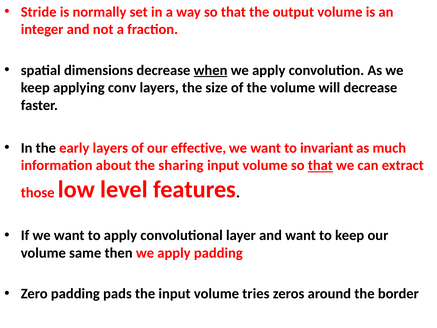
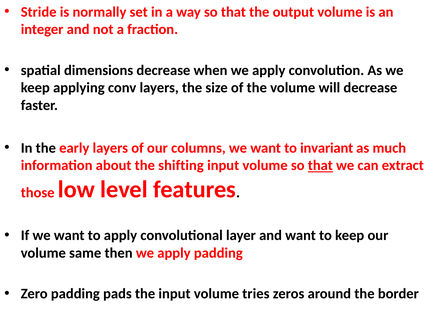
when underline: present -> none
effective: effective -> columns
sharing: sharing -> shifting
